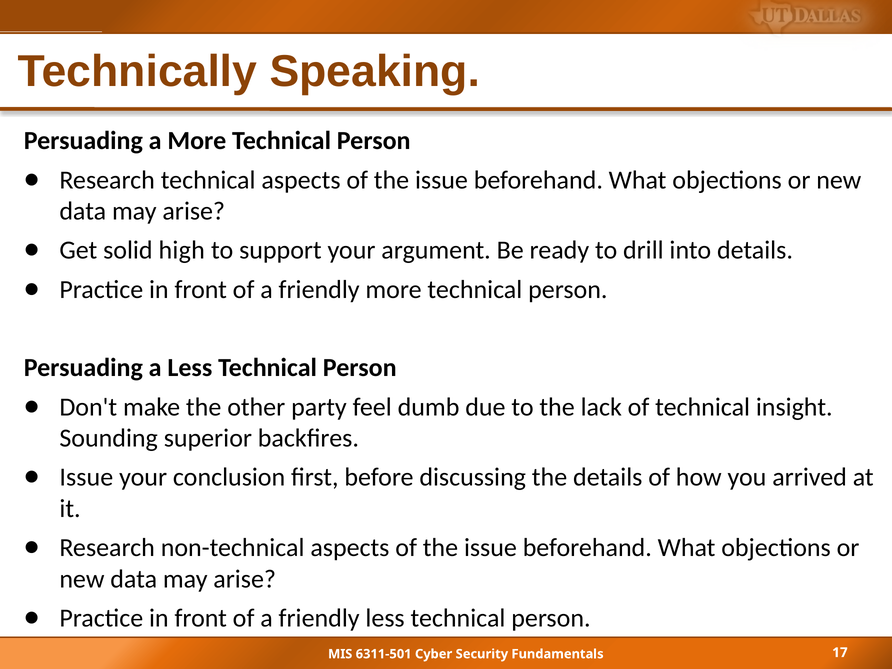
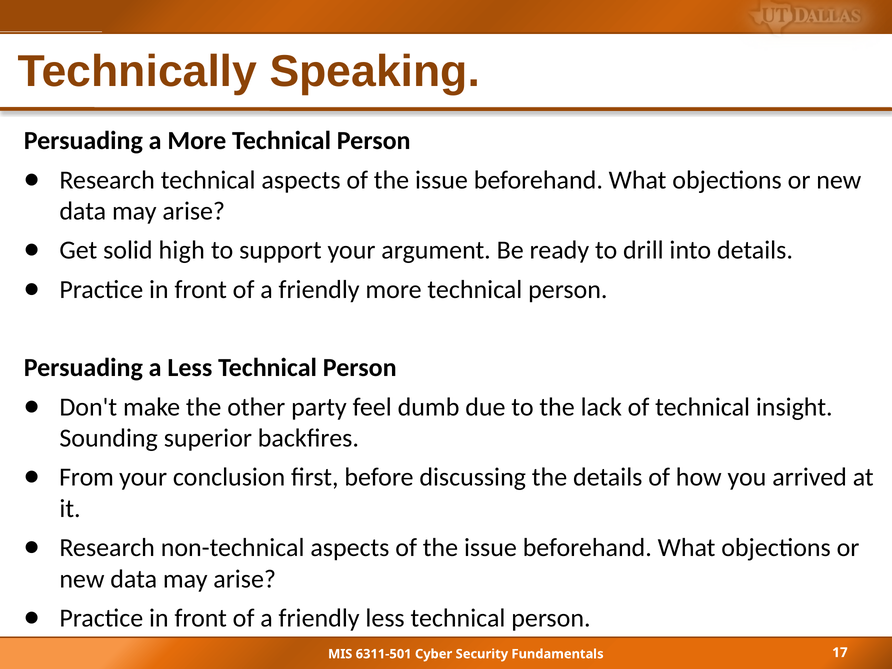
Issue at (86, 477): Issue -> From
